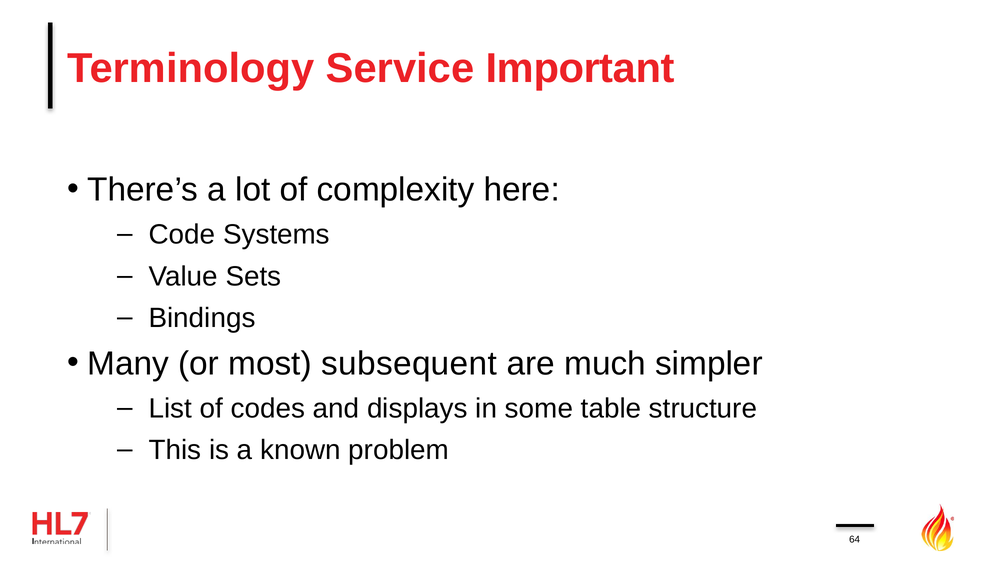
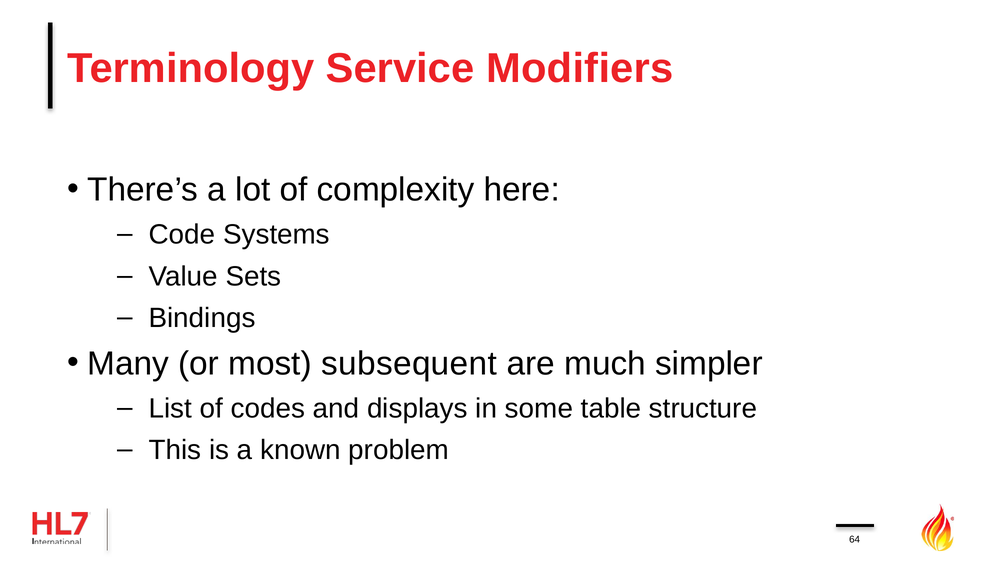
Important: Important -> Modifiers
